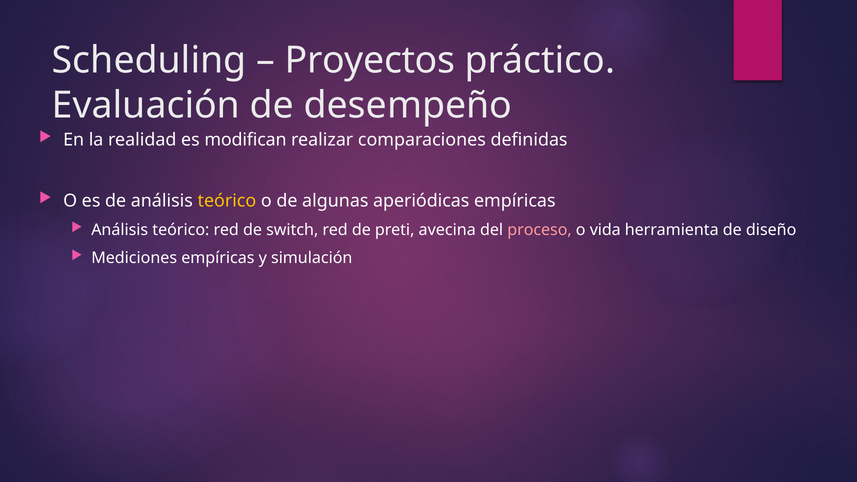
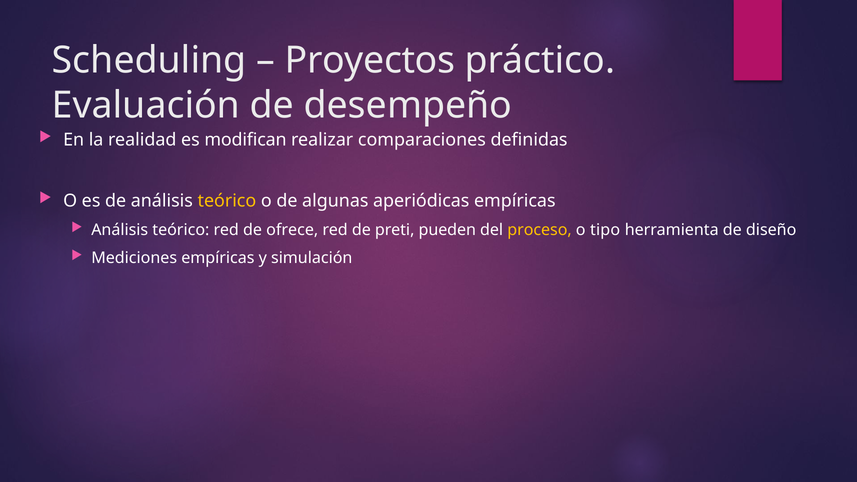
switch: switch -> ofrece
avecina: avecina -> pueden
proceso colour: pink -> yellow
vida: vida -> tipo
